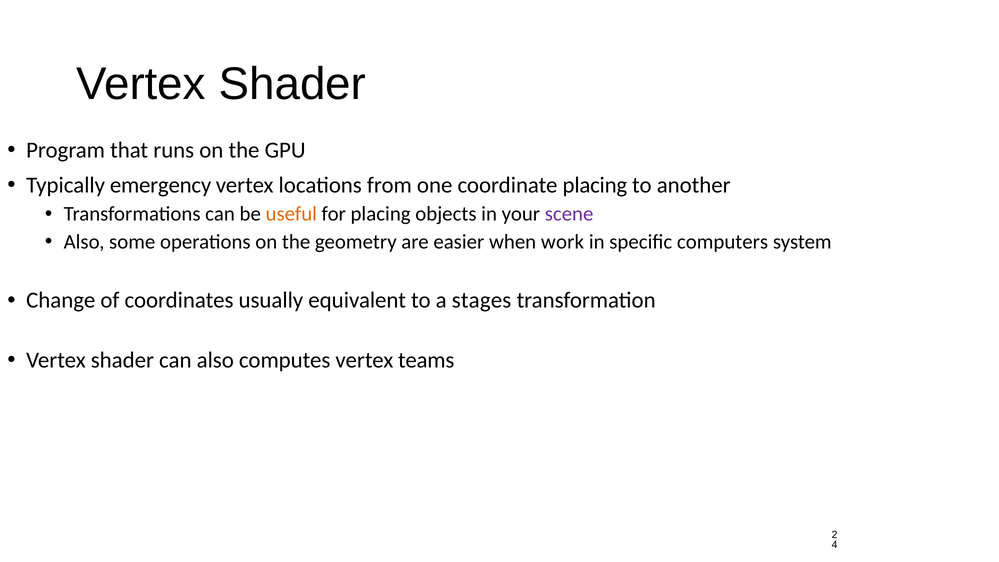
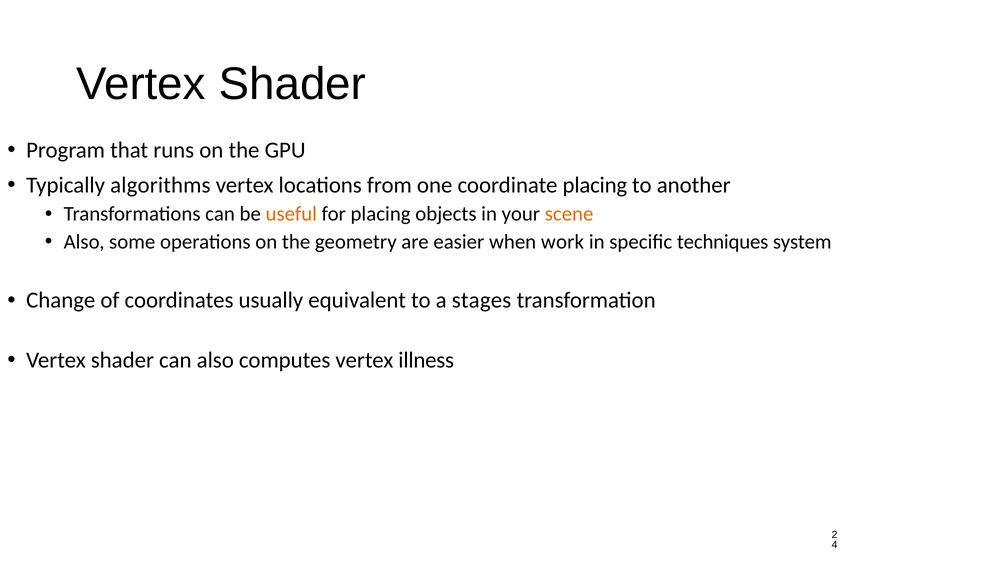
emergency: emergency -> algorithms
scene colour: purple -> orange
computers: computers -> techniques
teams: teams -> illness
